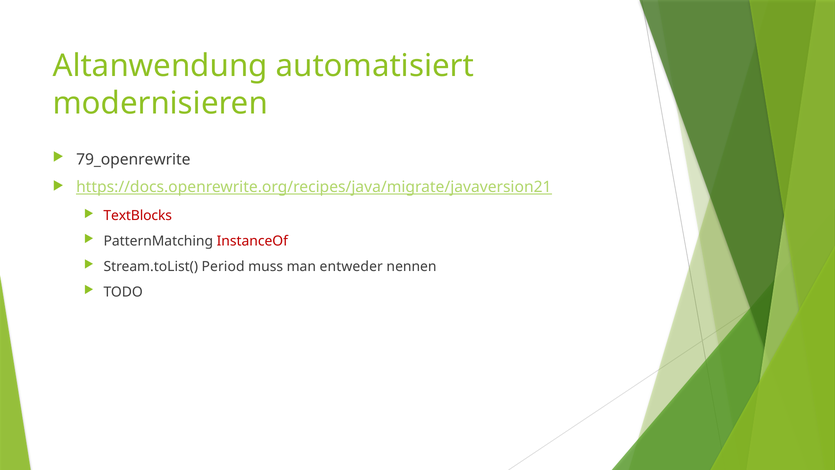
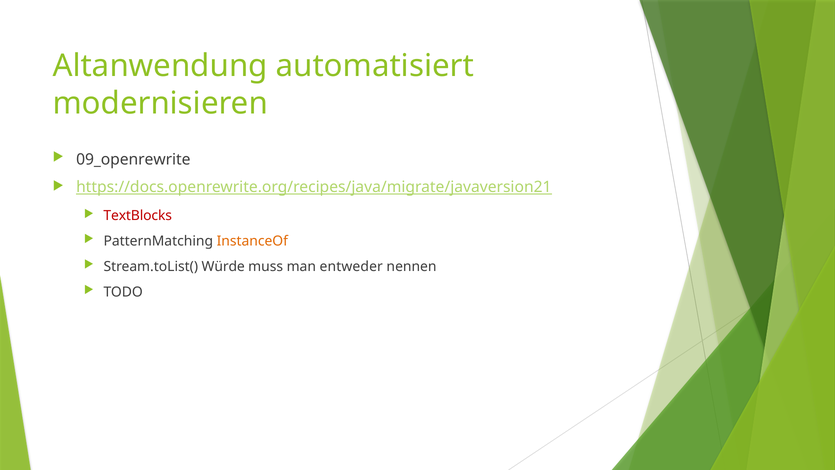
79_openrewrite: 79_openrewrite -> 09_openrewrite
InstanceOf colour: red -> orange
Period: Period -> Würde
